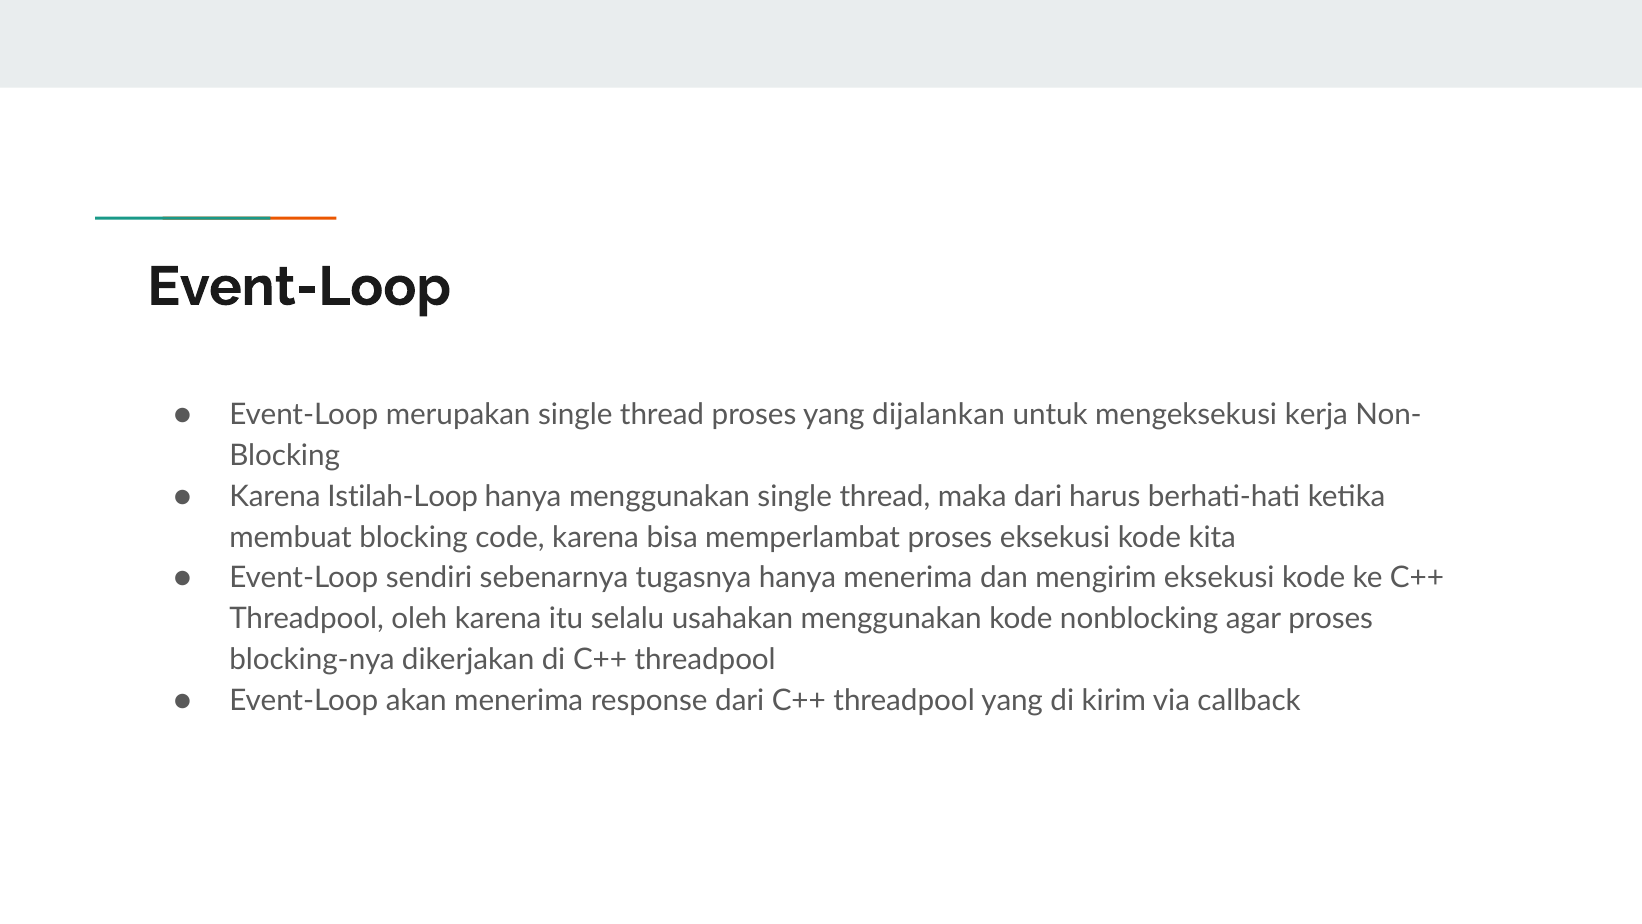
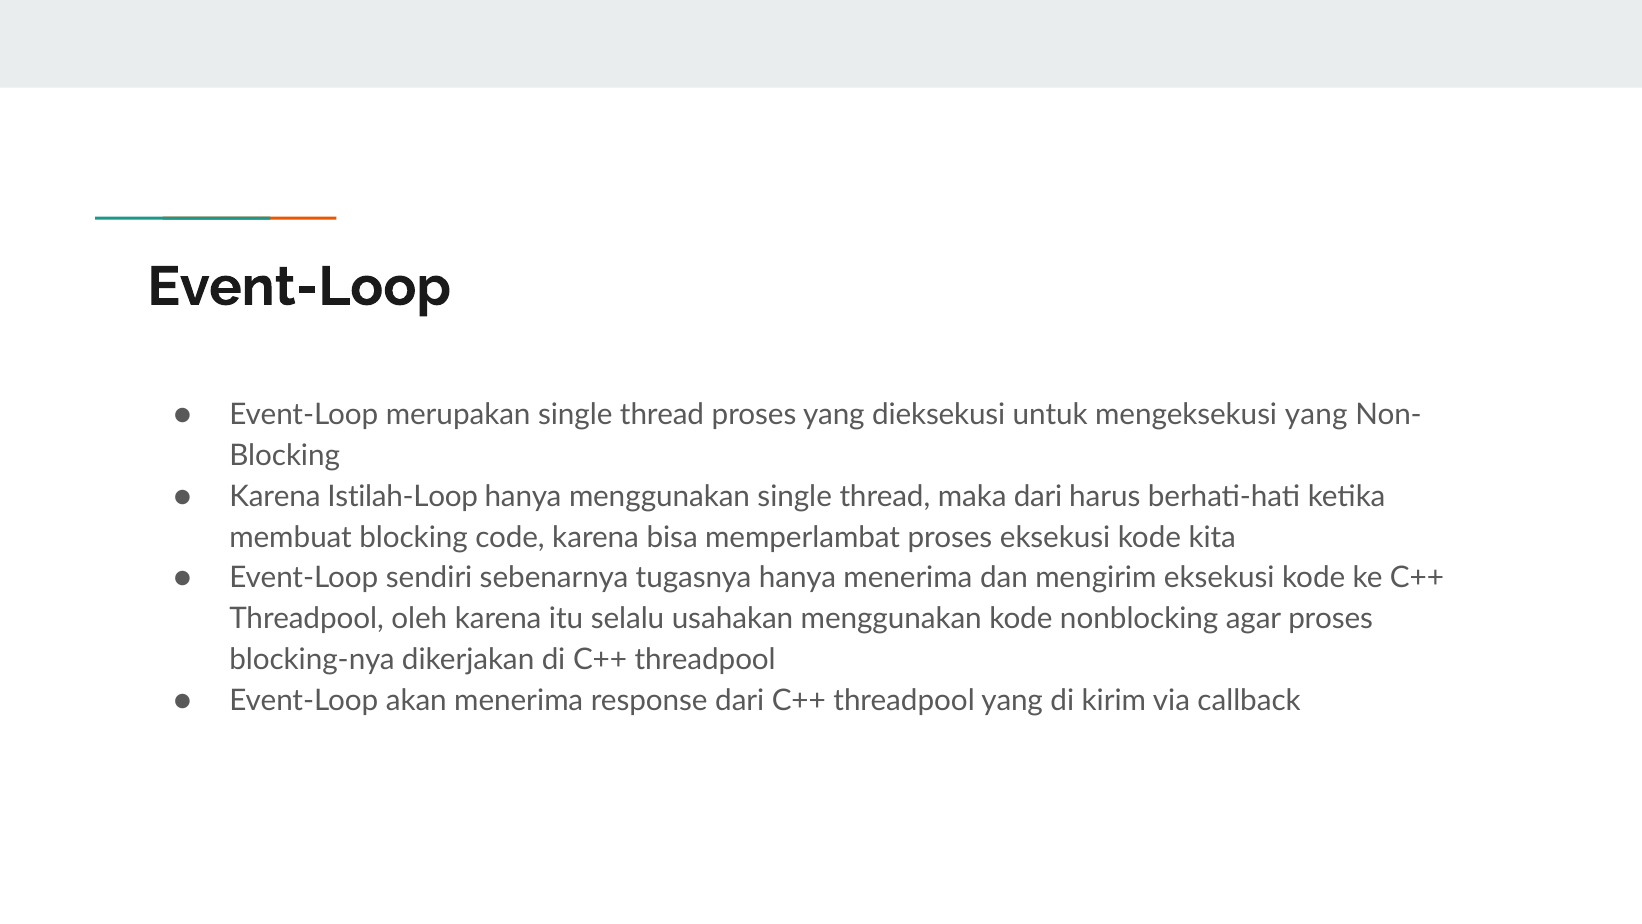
dijalankan: dijalankan -> dieksekusi
mengeksekusi kerja: kerja -> yang
